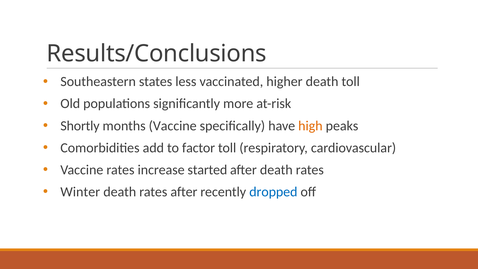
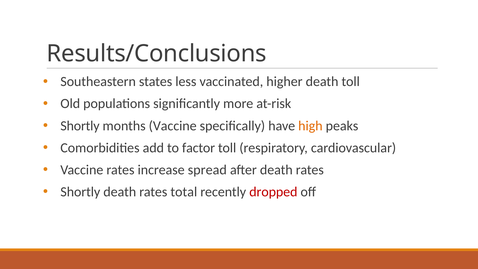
started: started -> spread
Winter at (80, 192): Winter -> Shortly
rates after: after -> total
dropped colour: blue -> red
